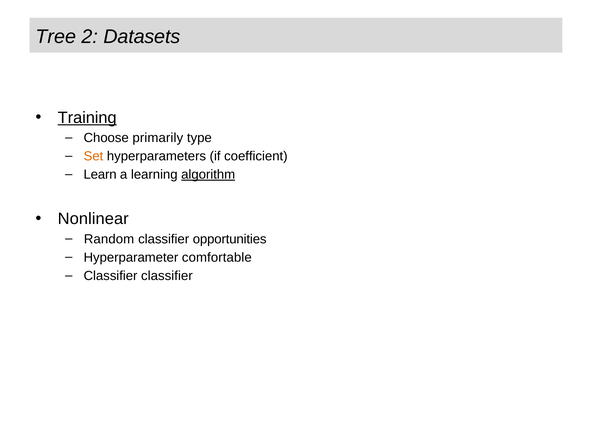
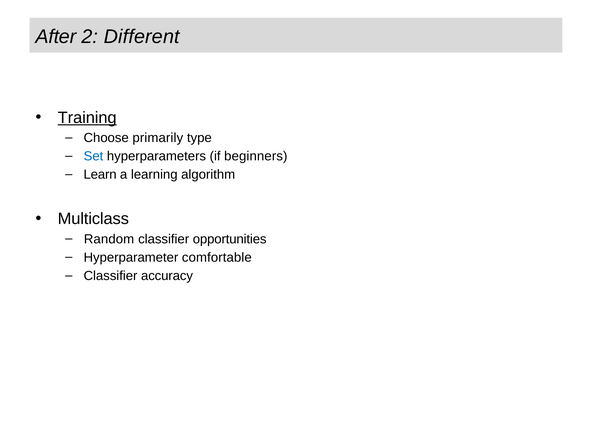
Tree: Tree -> After
Datasets: Datasets -> Different
Set colour: orange -> blue
coefficient: coefficient -> beginners
algorithm underline: present -> none
Nonlinear: Nonlinear -> Multiclass
Classifier classifier: classifier -> accuracy
